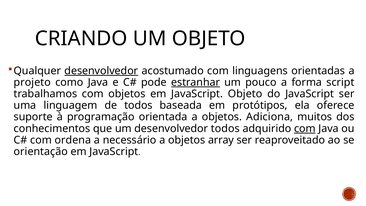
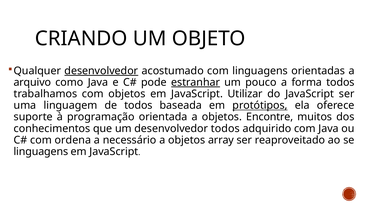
projeto: projeto -> arquivo
forma script: script -> todos
JavaScript Objeto: Objeto -> Utilizar
protótipos underline: none -> present
Adiciona: Adiciona -> Encontre
com at (305, 128) underline: present -> none
orientação at (41, 151): orientação -> linguagens
